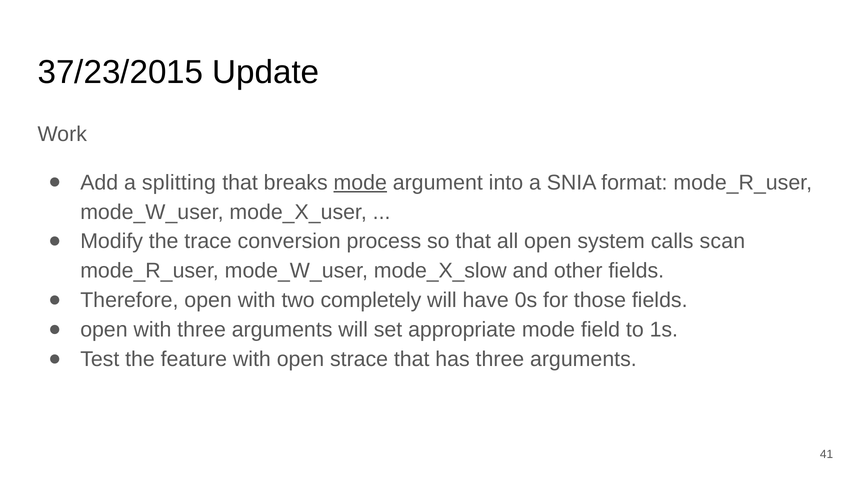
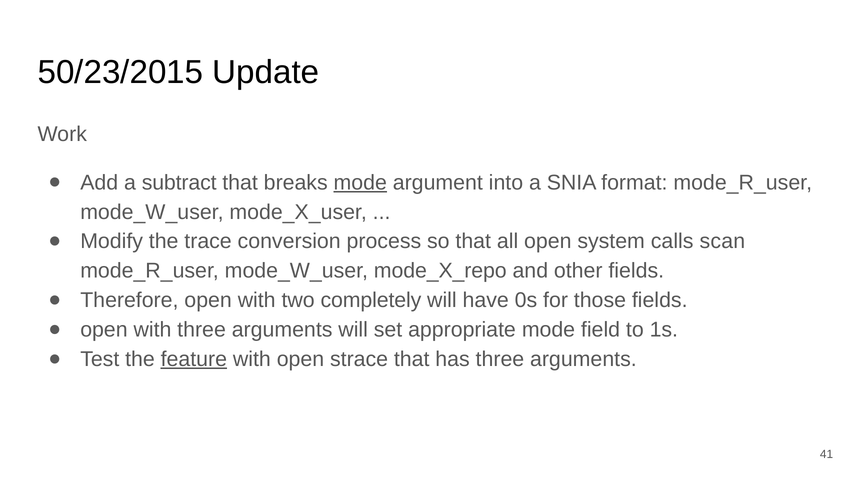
37/23/2015: 37/23/2015 -> 50/23/2015
splitting: splitting -> subtract
mode_X_slow: mode_X_slow -> mode_X_repo
feature underline: none -> present
